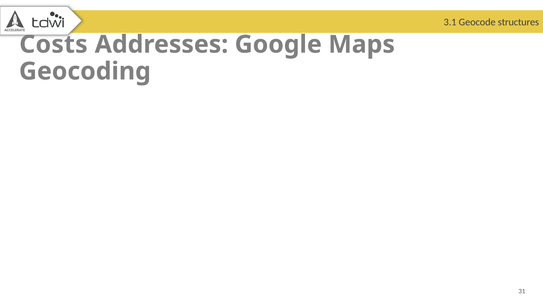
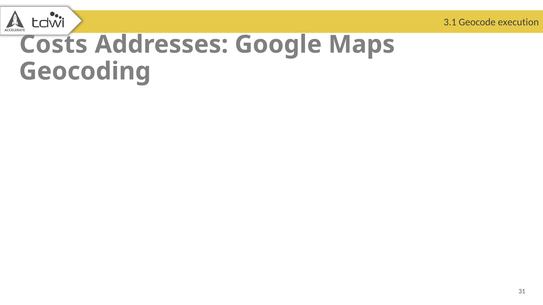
structures: structures -> execution
